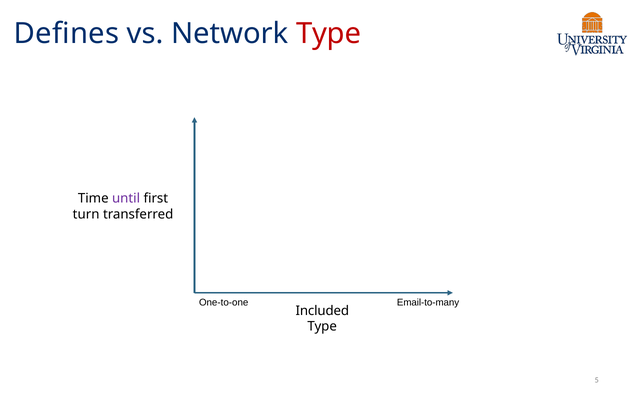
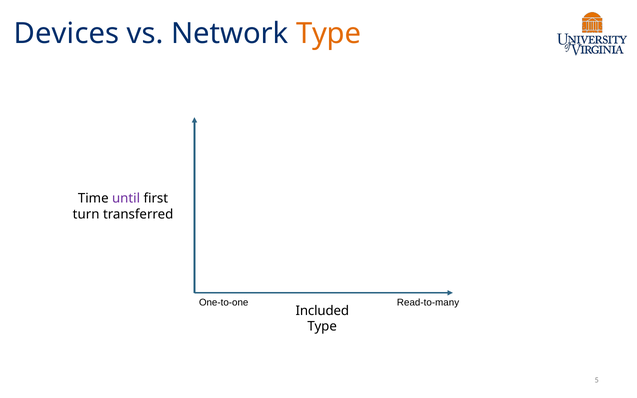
Defines: Defines -> Devices
Type at (329, 34) colour: red -> orange
Email-to-many: Email-to-many -> Read-to-many
